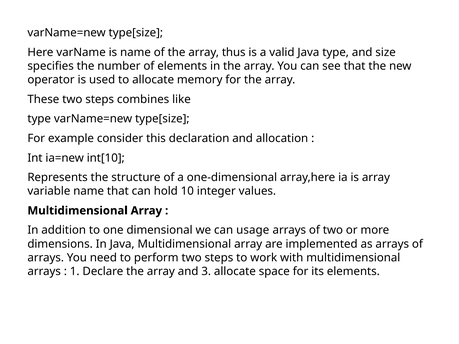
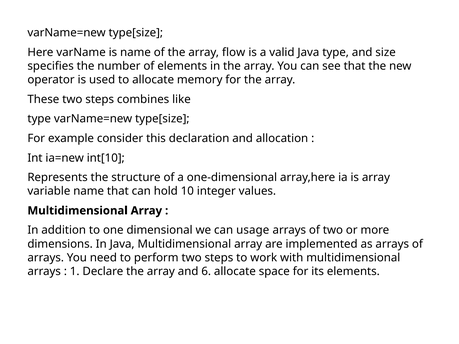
thus: thus -> flow
3: 3 -> 6
